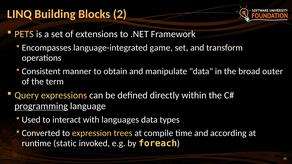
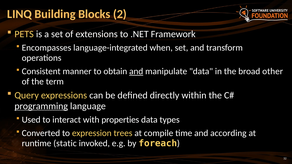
game: game -> when
and at (136, 71) underline: none -> present
outer: outer -> other
languages: languages -> properties
